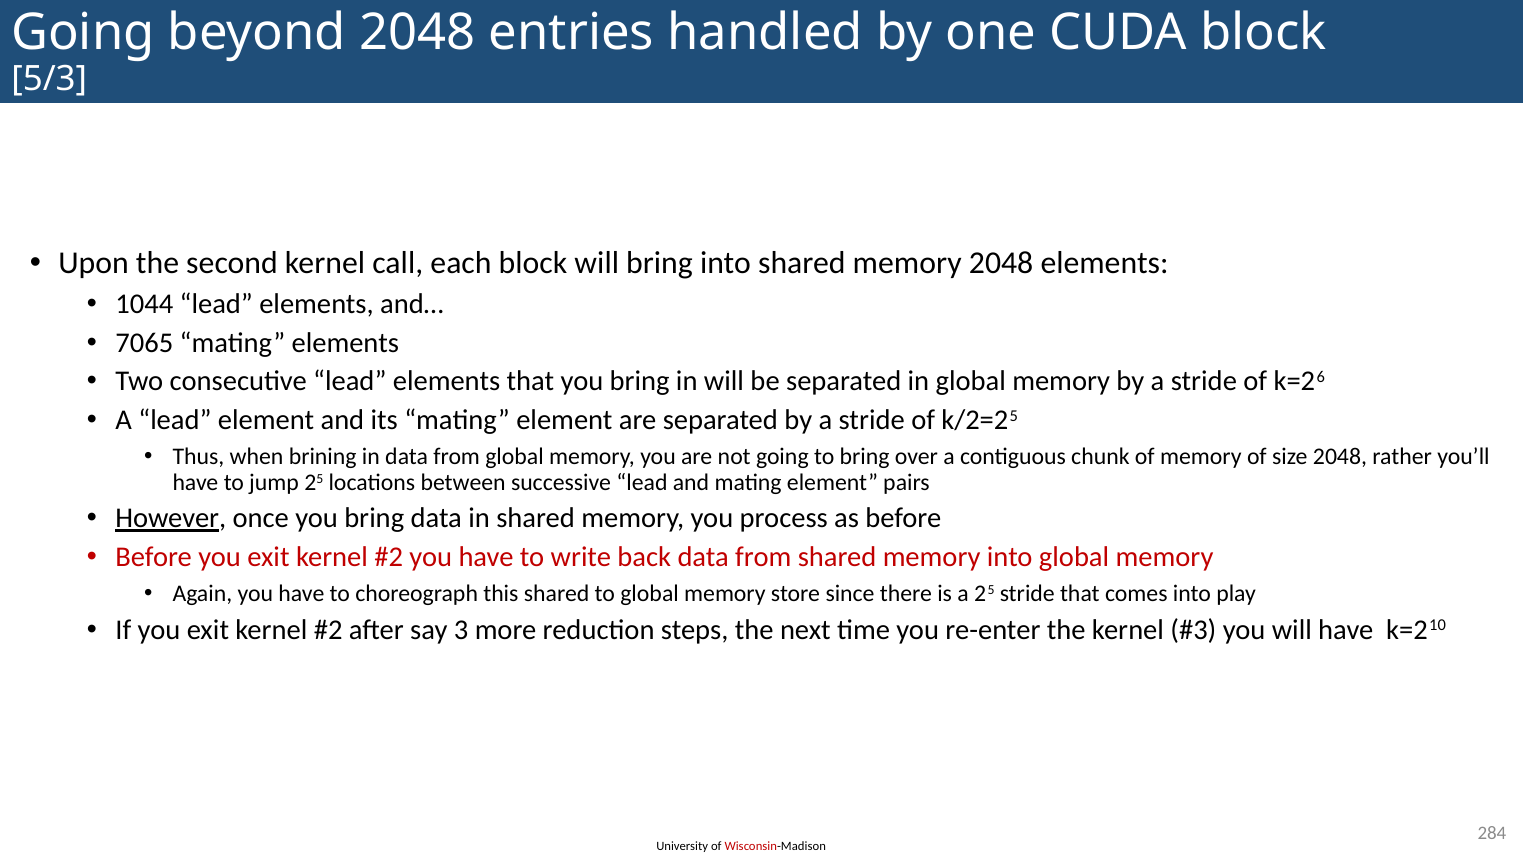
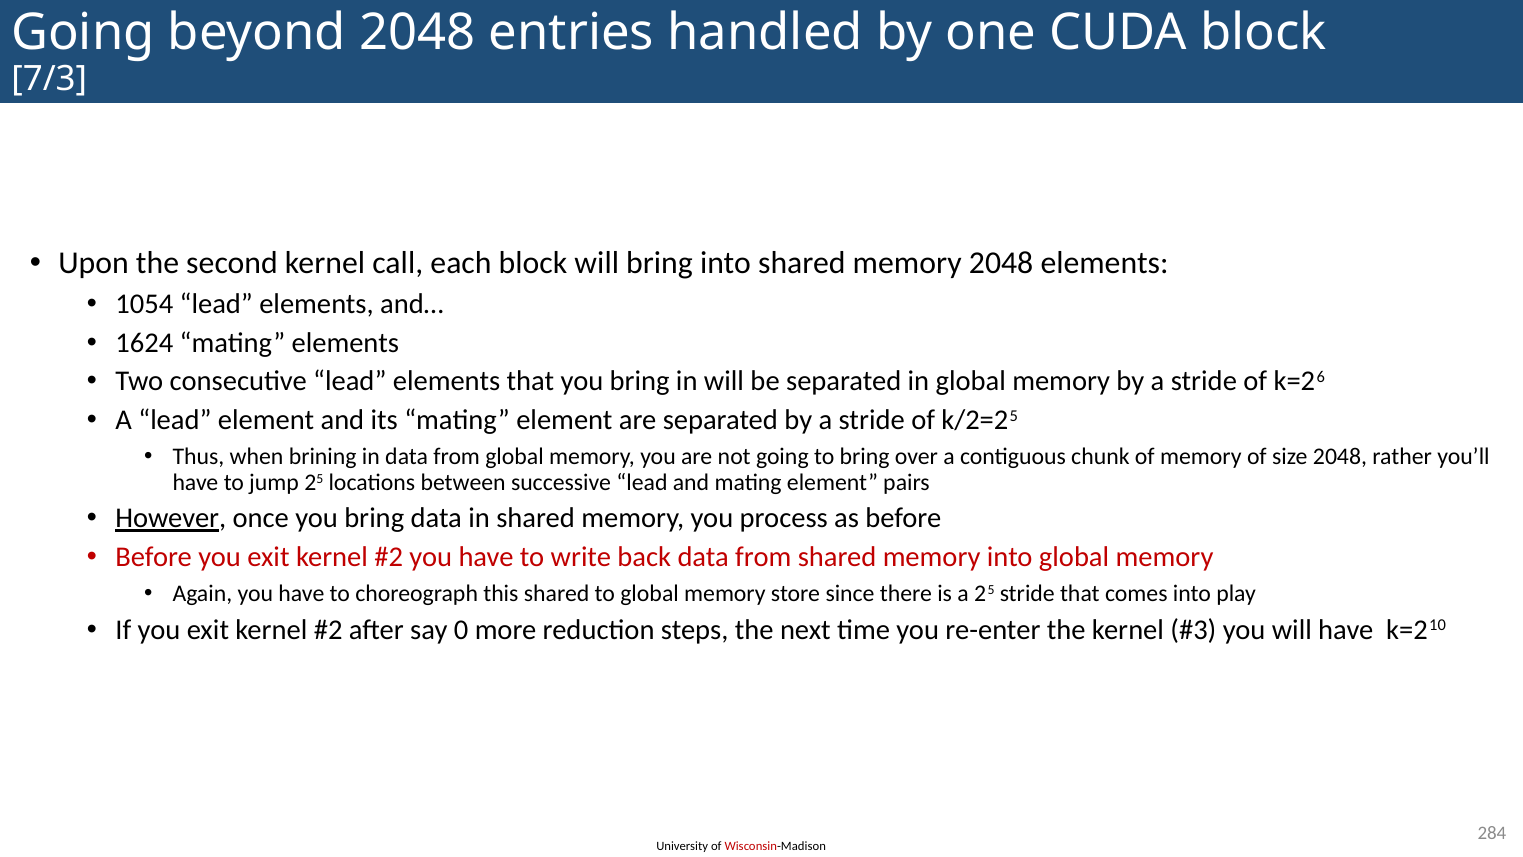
5/3: 5/3 -> 7/3
1044: 1044 -> 1054
7065: 7065 -> 1624
3: 3 -> 0
